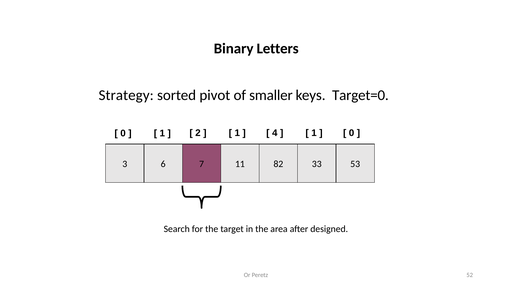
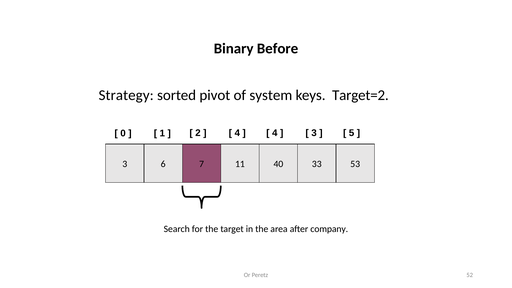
Letters: Letters -> Before
smaller: smaller -> system
Target=0: Target=0 -> Target=2
1 at (237, 133): 1 -> 4
1 at (314, 133): 1 -> 3
0 at (352, 133): 0 -> 5
82: 82 -> 40
designed: designed -> company
